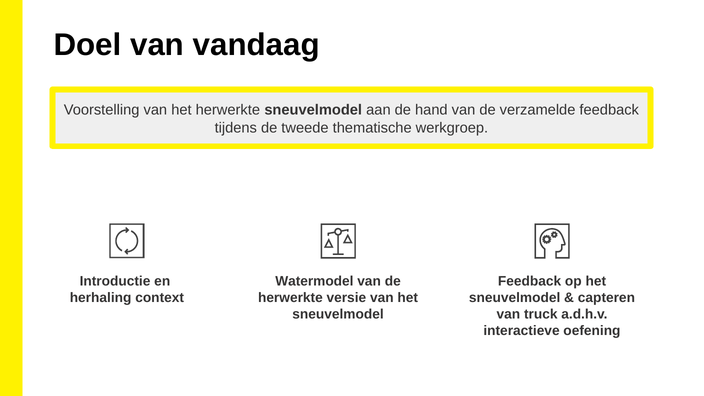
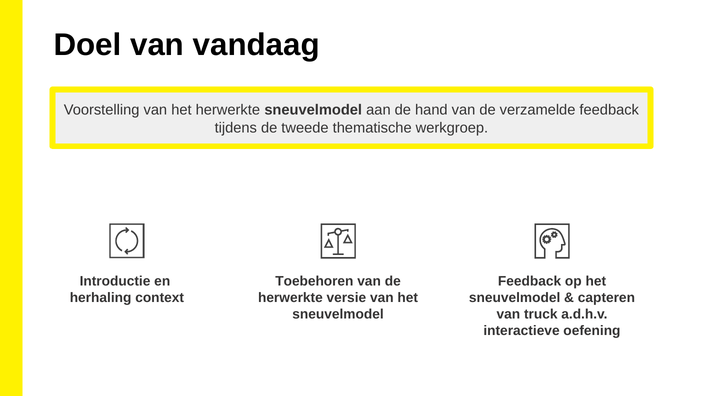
Watermodel: Watermodel -> Toebehoren
